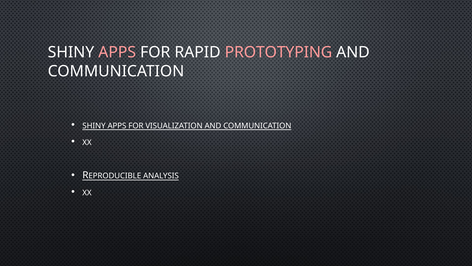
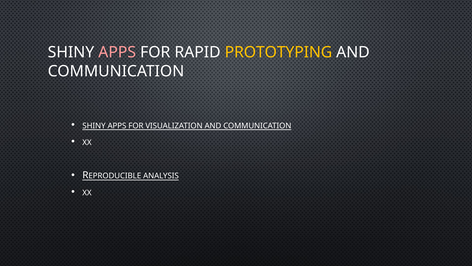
PROTOTYPING colour: pink -> yellow
